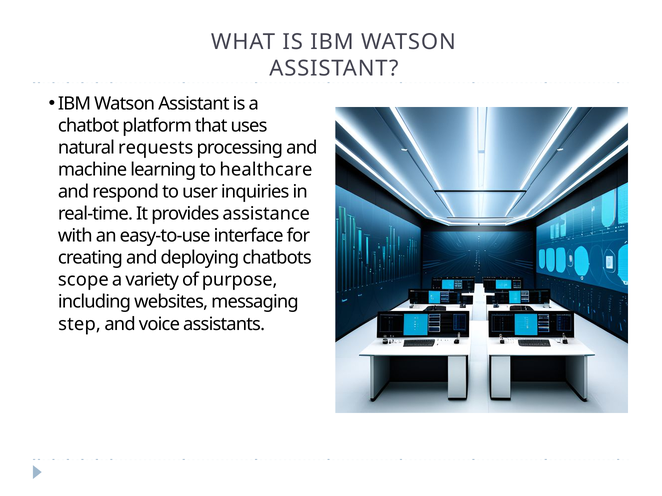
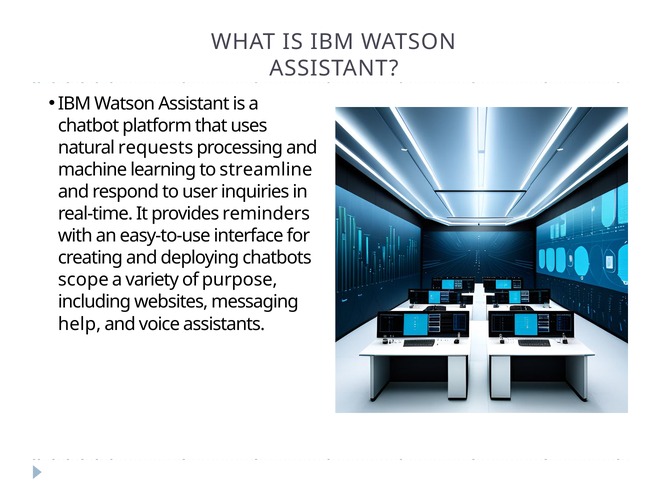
healthcare: healthcare -> streamline
assistance: assistance -> reminders
step: step -> help
